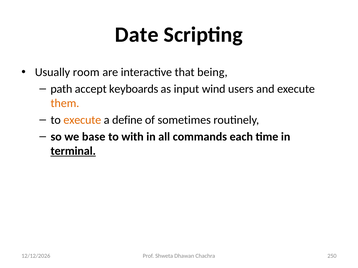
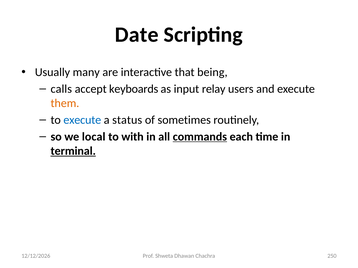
room: room -> many
path: path -> calls
wind: wind -> relay
execute at (82, 120) colour: orange -> blue
define: define -> status
base: base -> local
commands underline: none -> present
